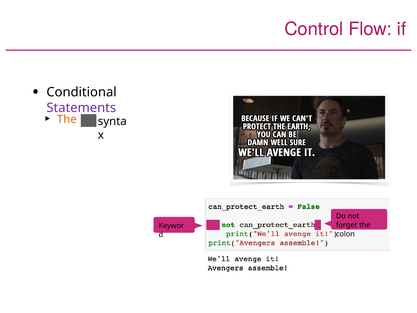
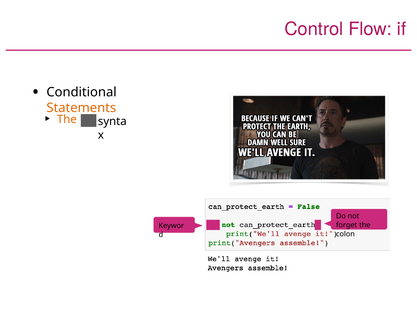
Statements colour: purple -> orange
